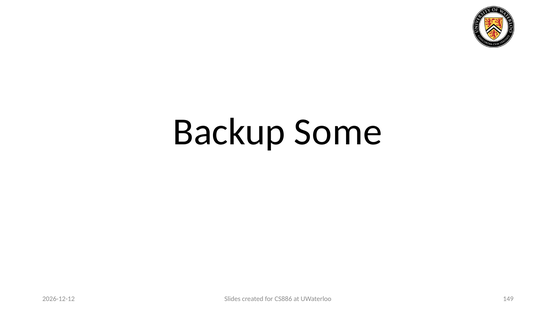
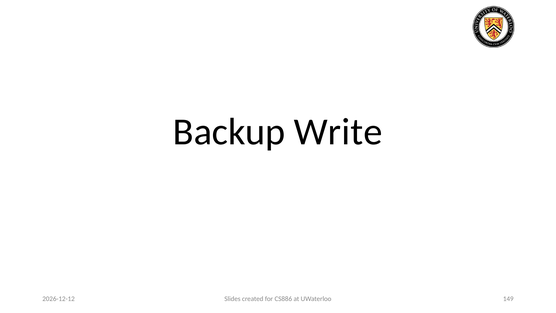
Some: Some -> Write
